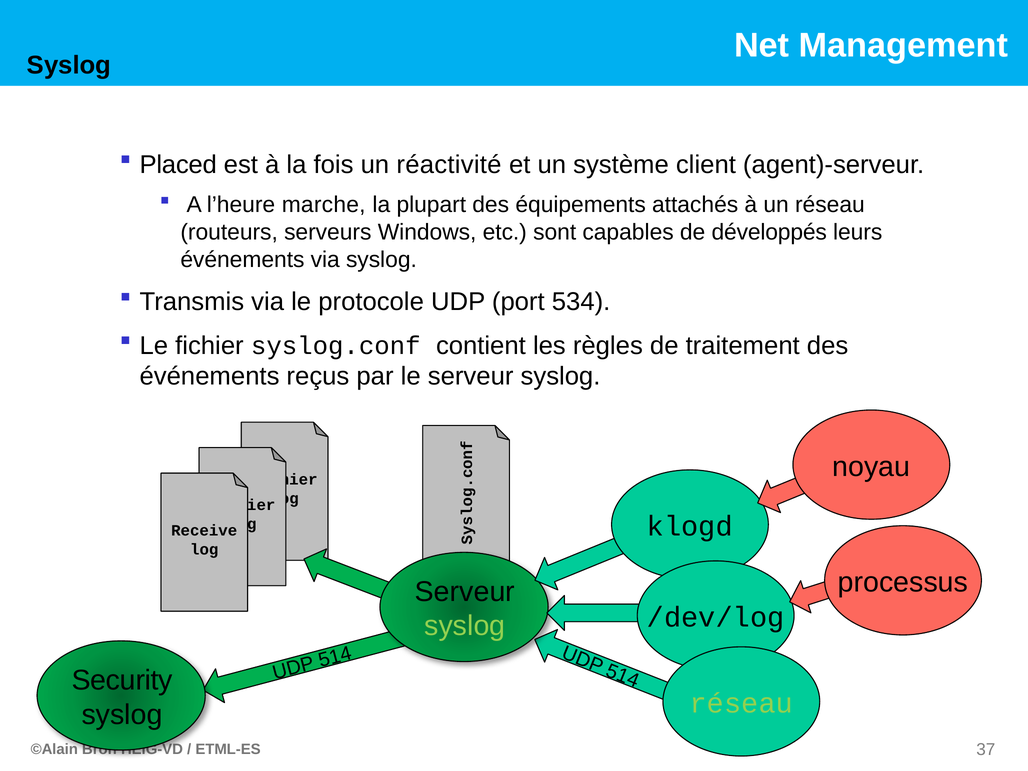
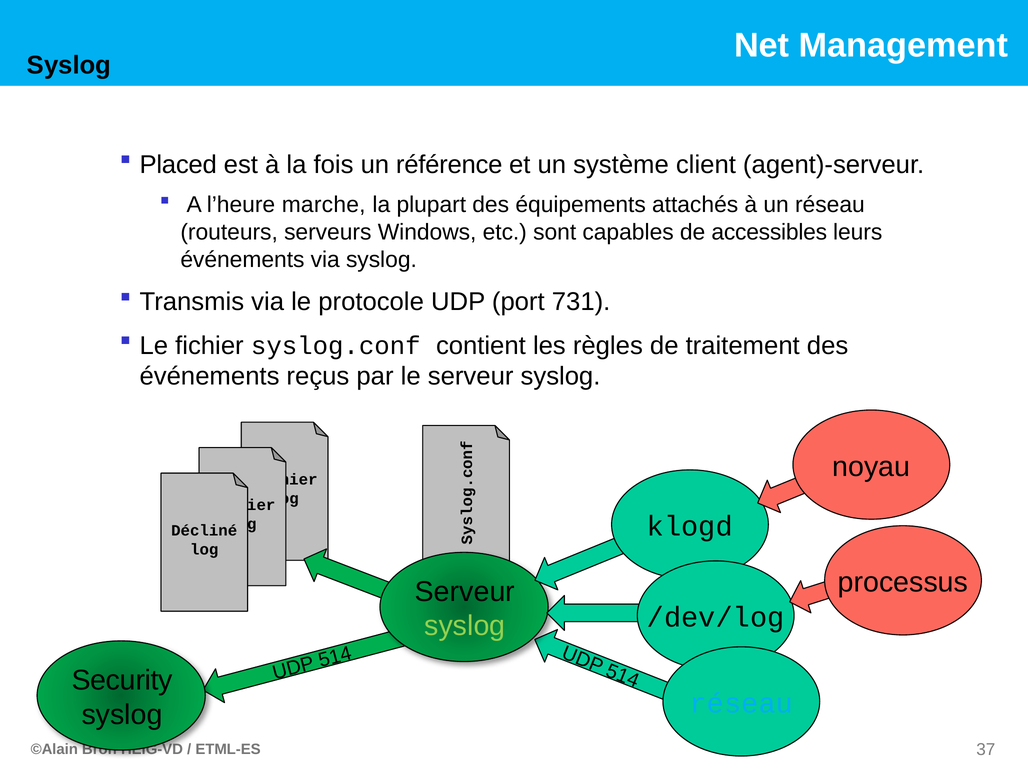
réactivité: réactivité -> référence
développés: développés -> accessibles
534: 534 -> 731
Receive: Receive -> Décliné
réseau at (741, 703) colour: light green -> light blue
